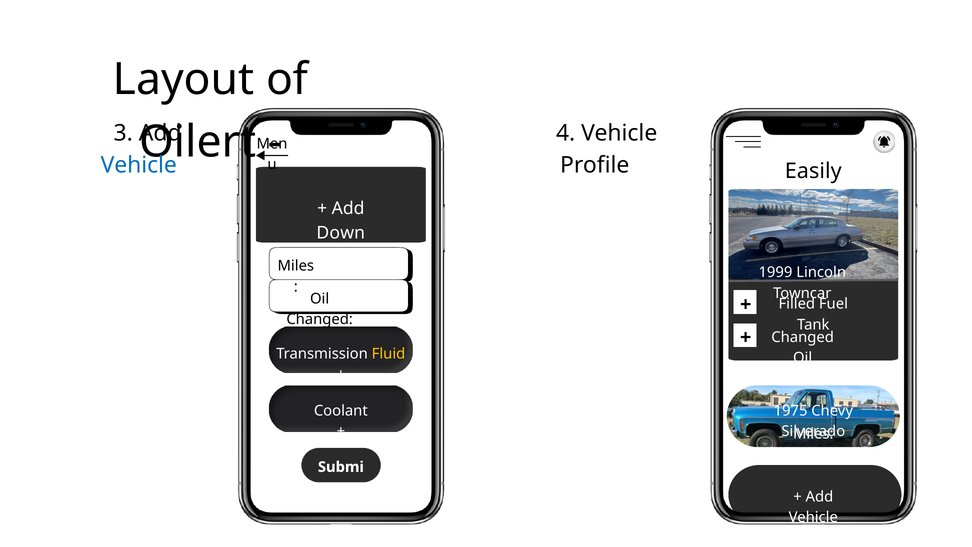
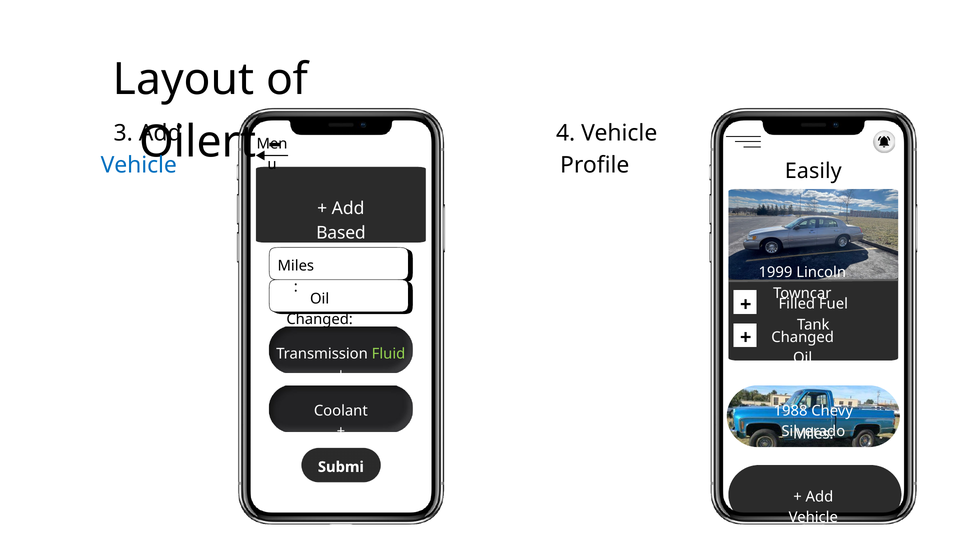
Down: Down -> Based
Fluid colour: yellow -> light green
1975: 1975 -> 1988
